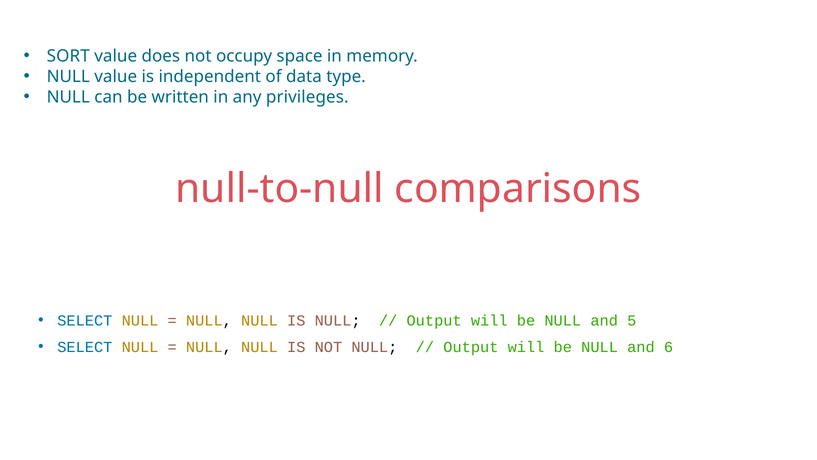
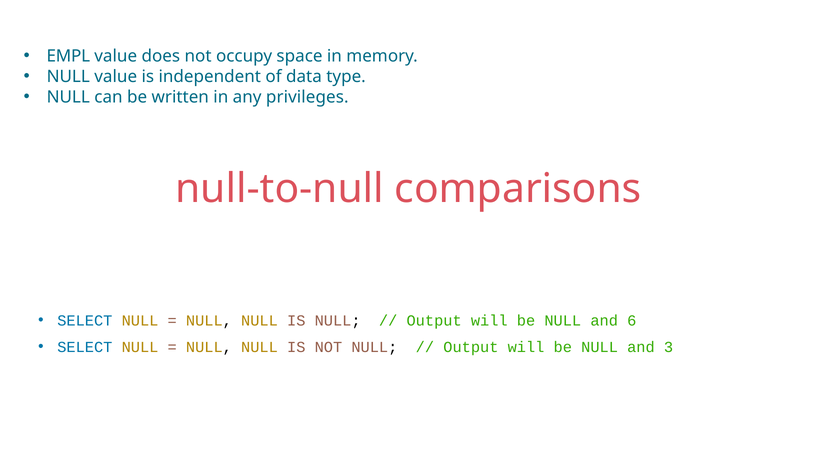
SORT: SORT -> EMPL
5: 5 -> 6
6: 6 -> 3
